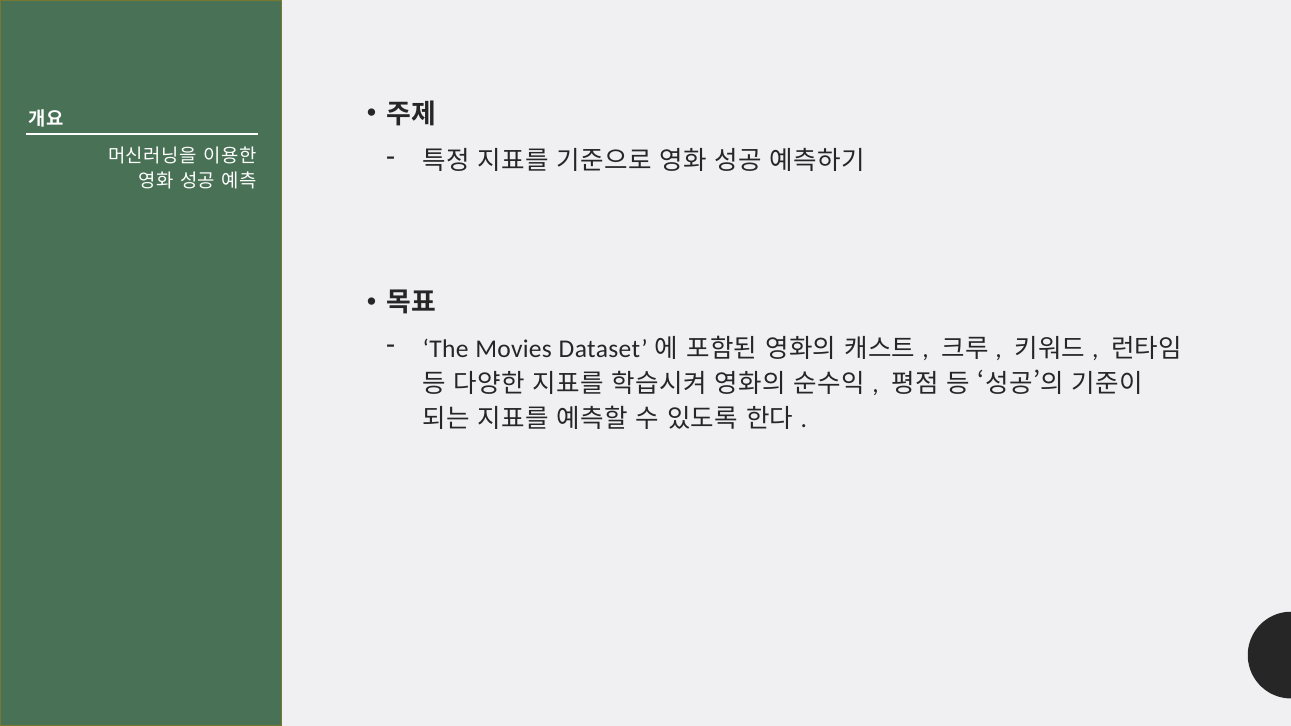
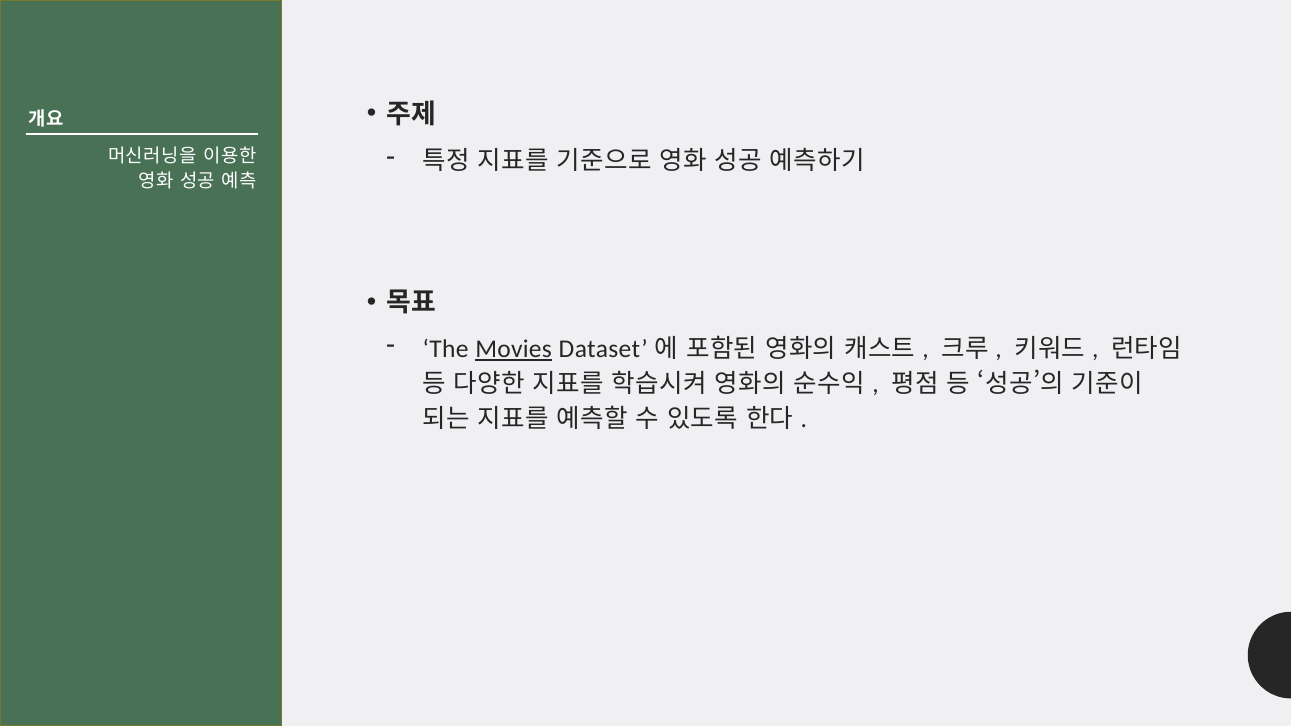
Movies underline: none -> present
